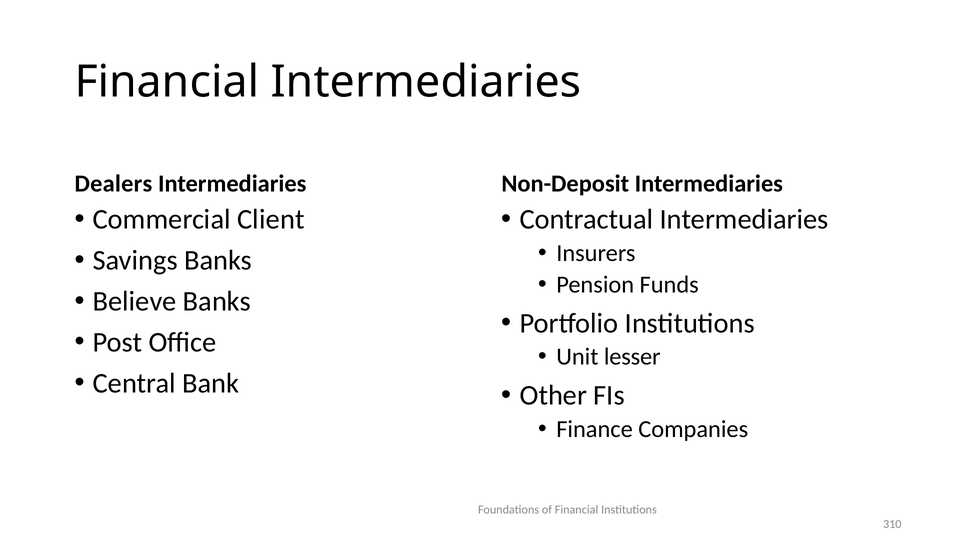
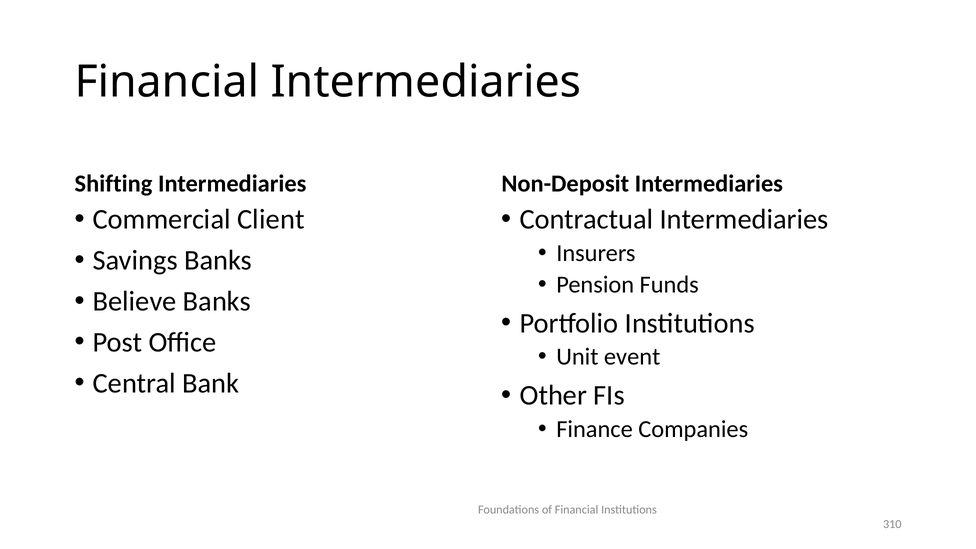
Dealers: Dealers -> Shifting
lesser: lesser -> event
